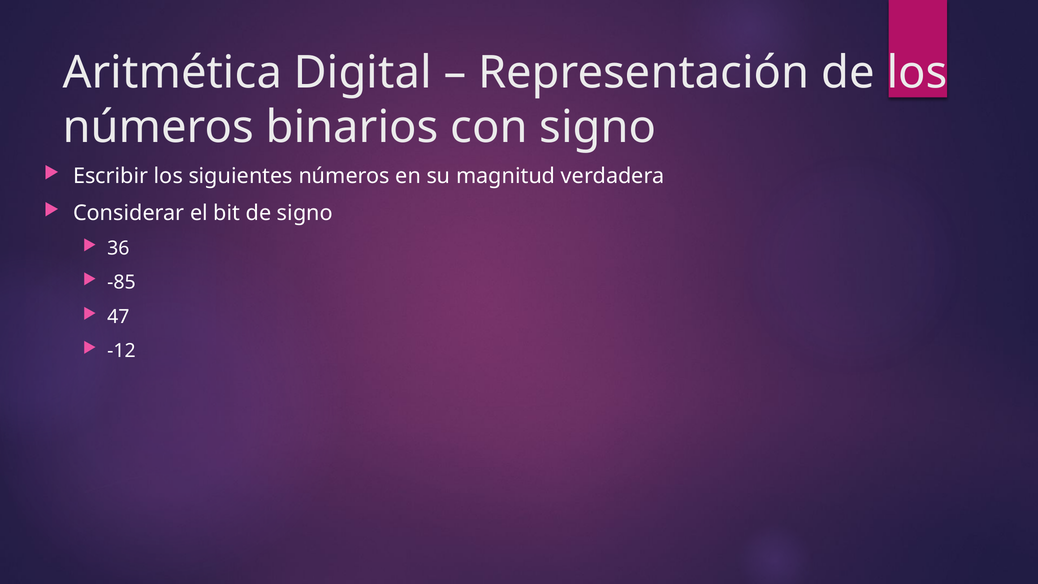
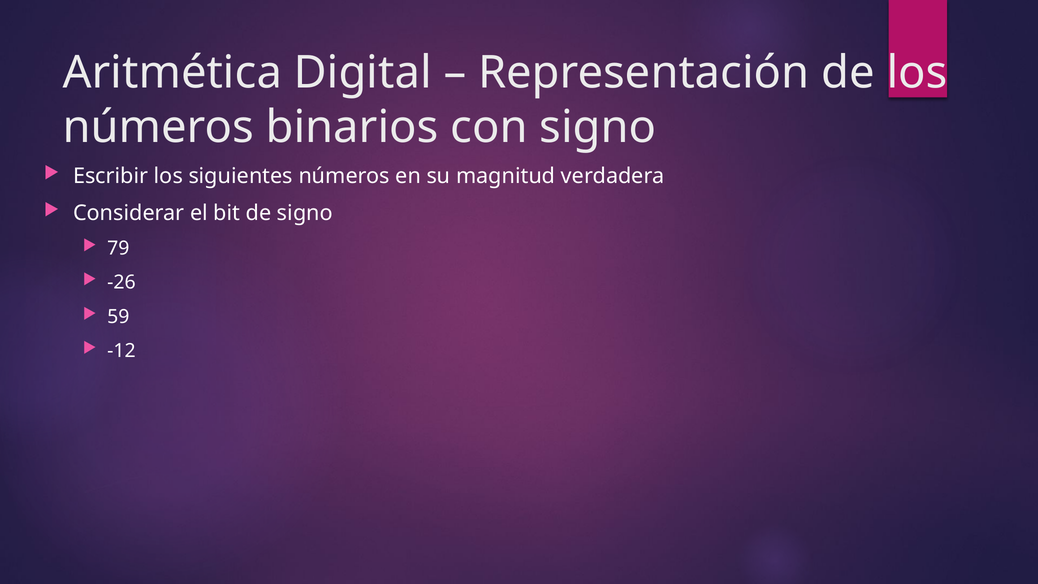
36: 36 -> 79
-85: -85 -> -26
47: 47 -> 59
